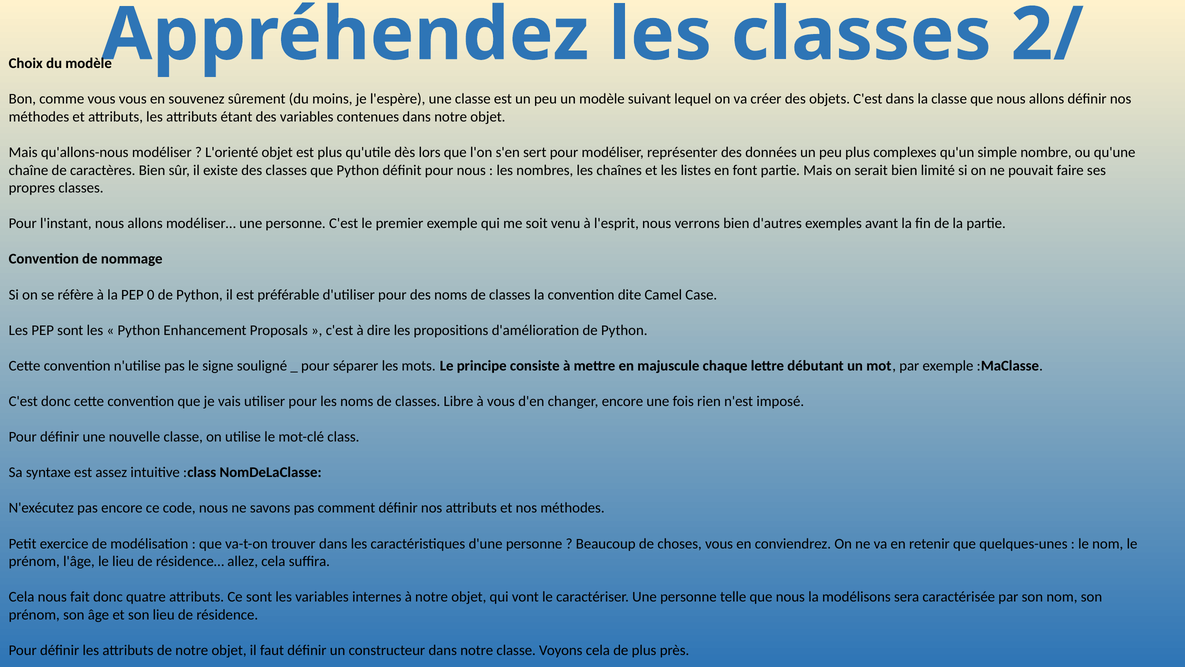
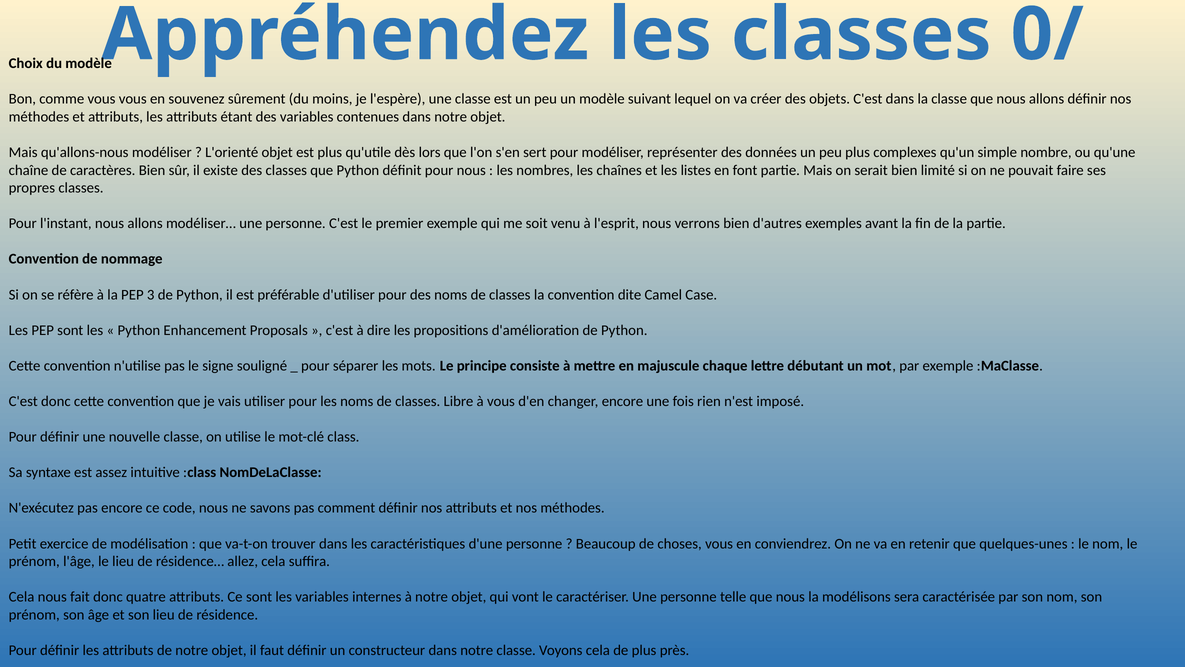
2/: 2/ -> 0/
0: 0 -> 3
